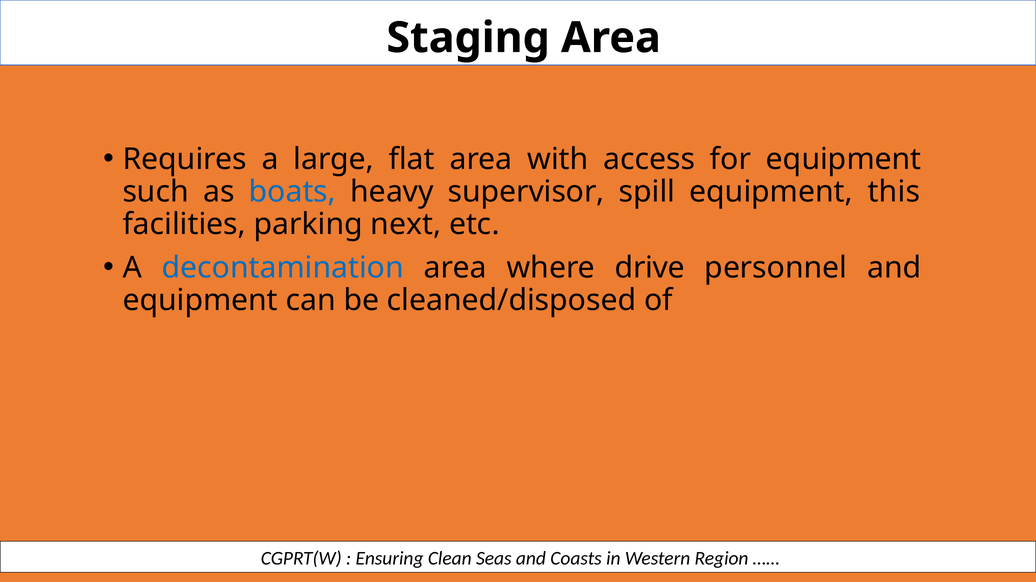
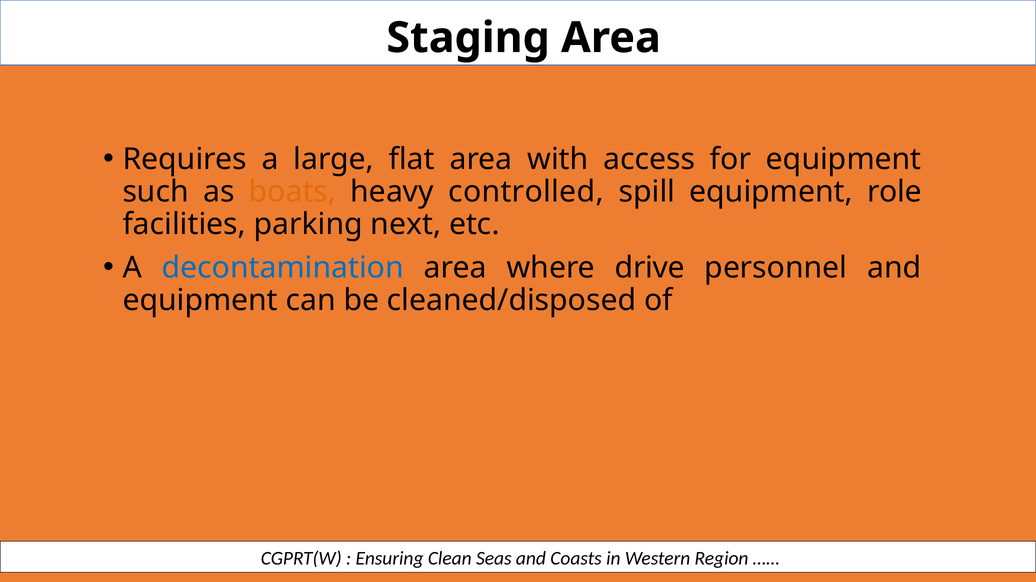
boats colour: blue -> orange
supervisor: supervisor -> controlled
this: this -> role
